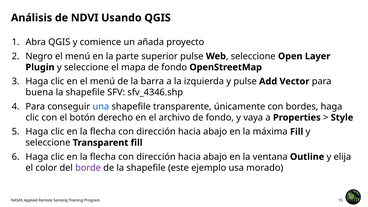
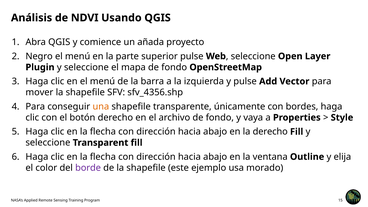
buena: buena -> mover
sfv_4346.shp: sfv_4346.shp -> sfv_4356.shp
una colour: blue -> orange
la máxima: máxima -> derecho
